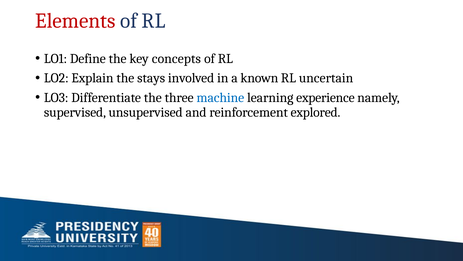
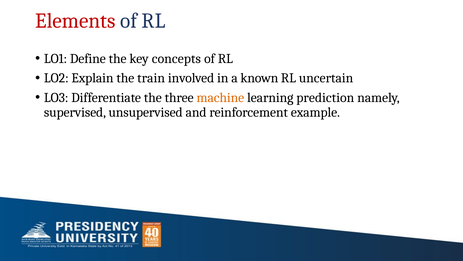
stays: stays -> train
machine colour: blue -> orange
experience: experience -> prediction
explored: explored -> example
